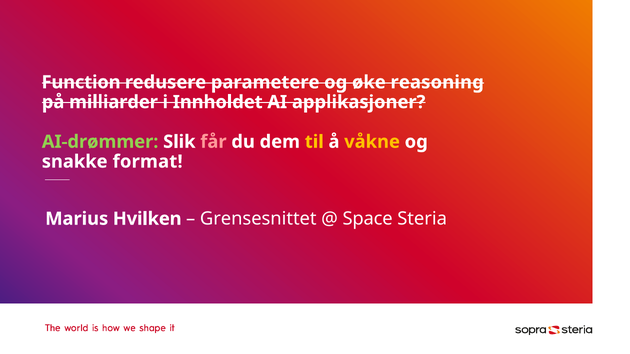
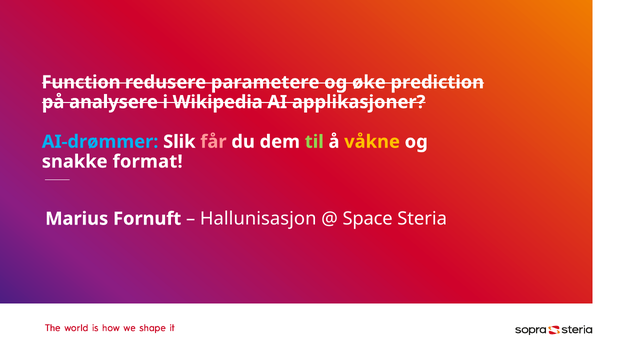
reasoning: reasoning -> prediction
milliarder: milliarder -> analysere
Innholdet: Innholdet -> Wikipedia
AI-drømmer colour: light green -> light blue
til colour: yellow -> light green
Hvilken: Hvilken -> Fornuft
Grensesnittet: Grensesnittet -> Hallunisasjon
